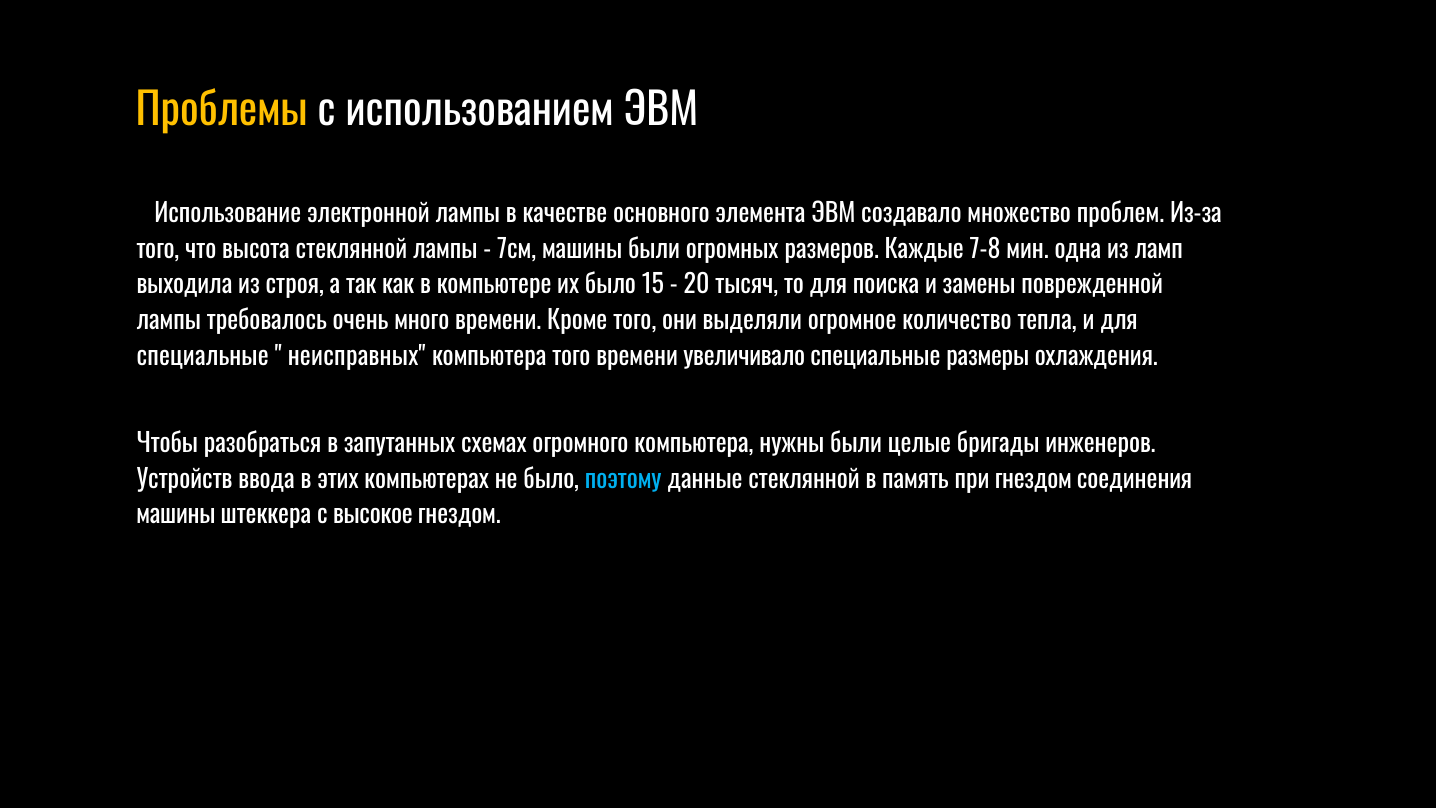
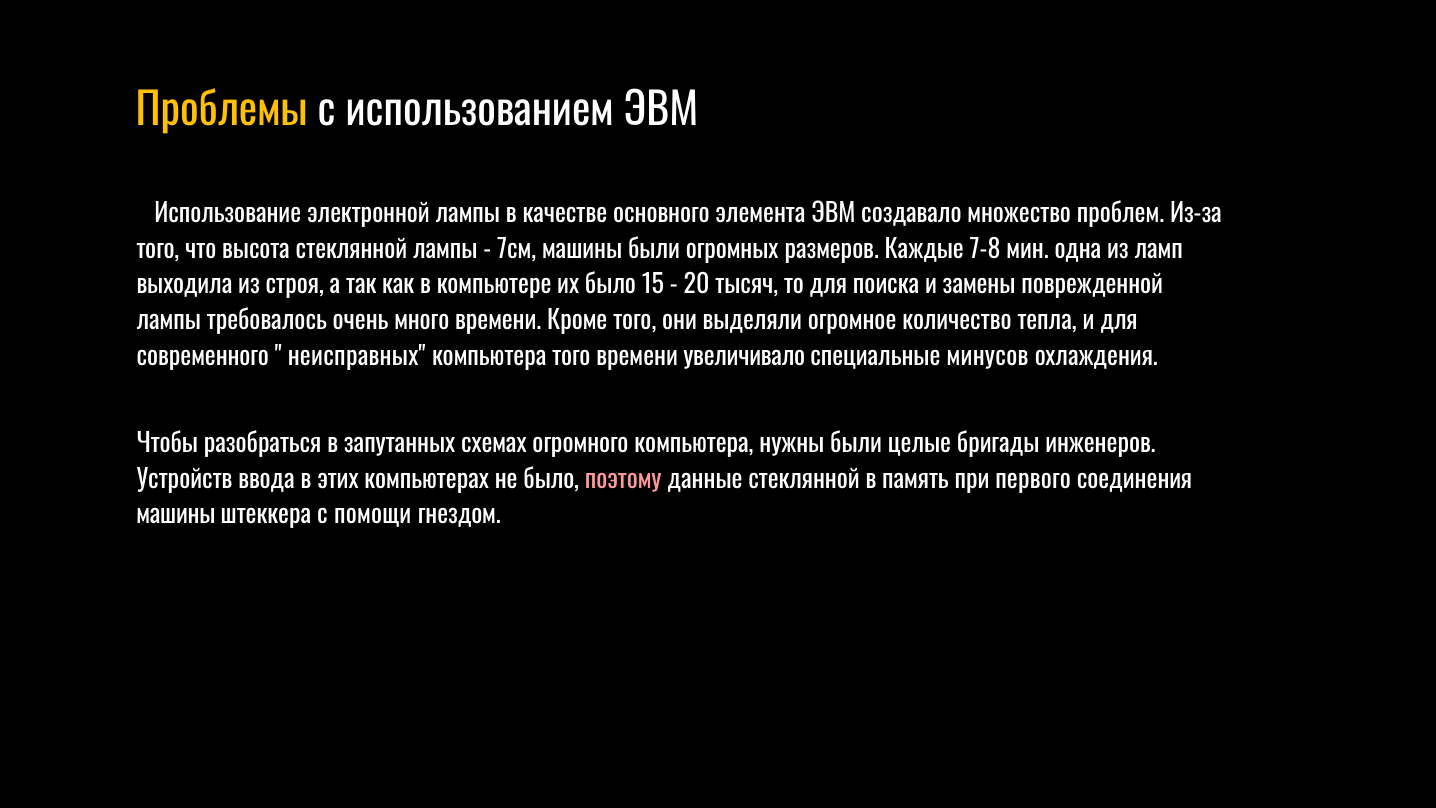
специальные at (203, 357): специальные -> современного
размеры: размеры -> минусов
поэтому colour: light blue -> pink
при гнездом: гнездом -> первого
высокое: высокое -> помощи
